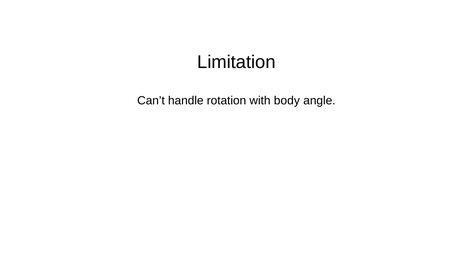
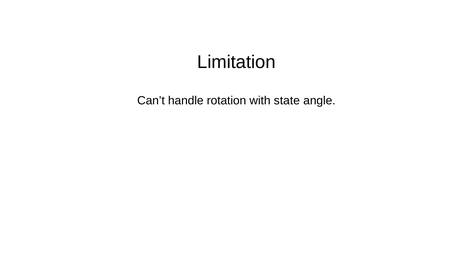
body: body -> state
